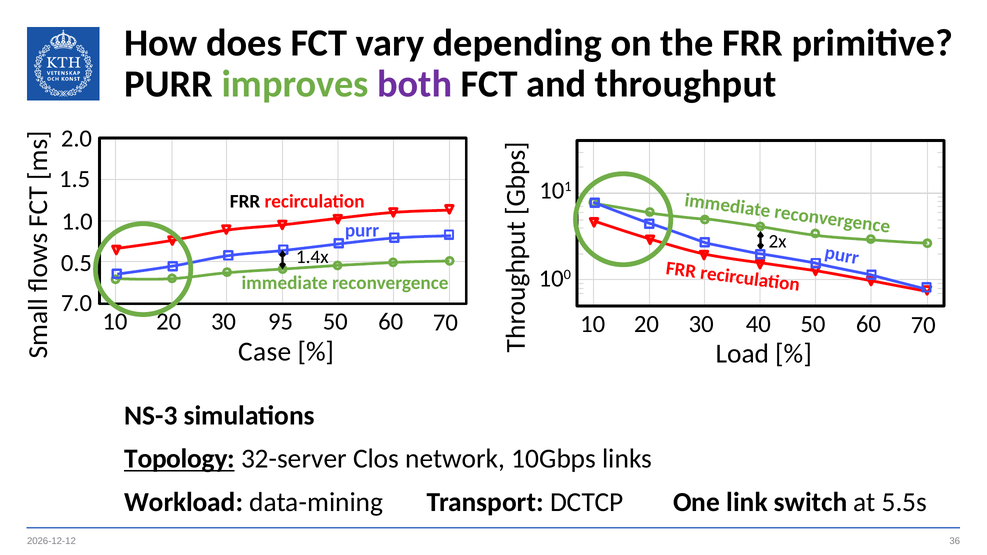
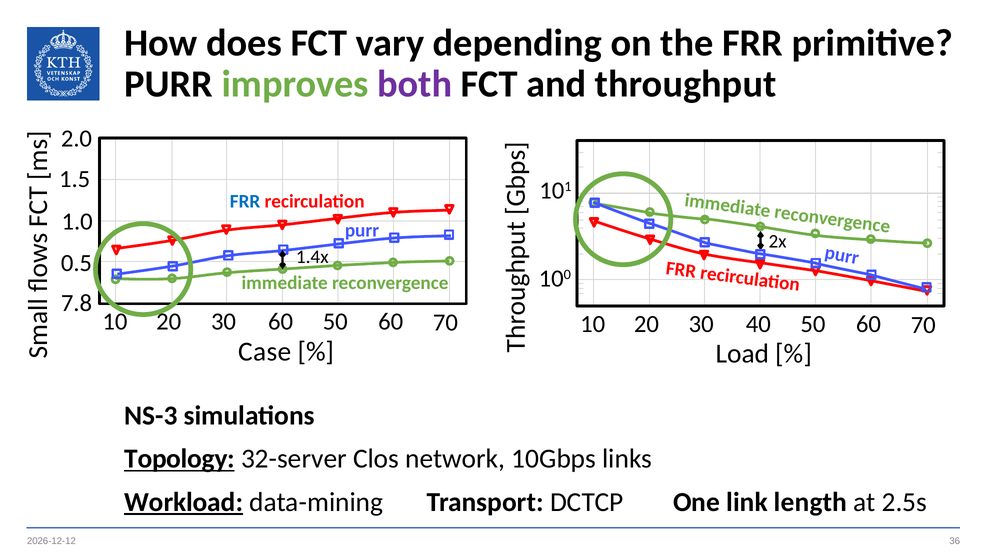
FRR at (245, 202) colour: black -> blue
7.0: 7.0 -> 7.8
30 95: 95 -> 60
Workload underline: none -> present
switch: switch -> length
5.5s: 5.5s -> 2.5s
